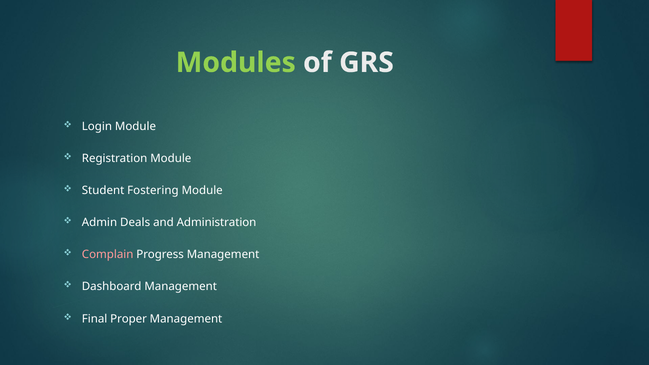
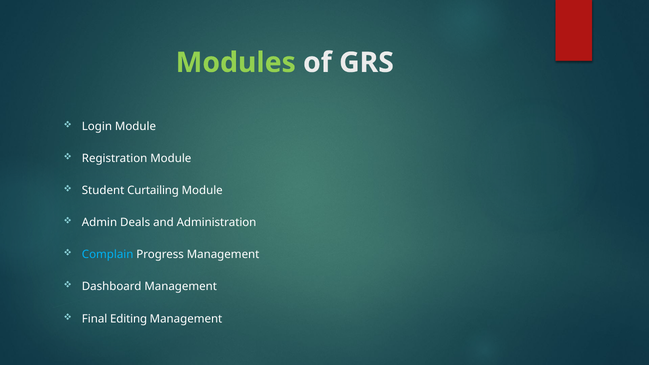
Fostering: Fostering -> Curtailing
Complain colour: pink -> light blue
Proper: Proper -> Editing
